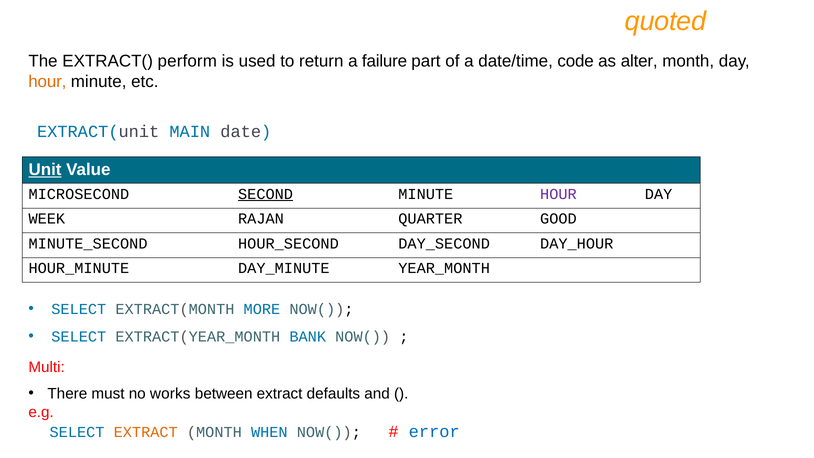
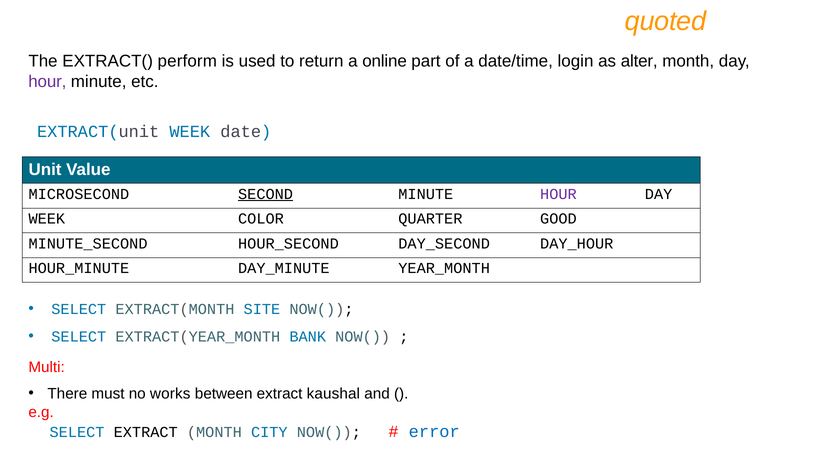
failure: failure -> online
code: code -> login
hour at (47, 82) colour: orange -> purple
EXTRACT(unit MAIN: MAIN -> WEEK
Unit underline: present -> none
RAJAN: RAJAN -> COLOR
MORE: MORE -> SITE
defaults: defaults -> kaushal
EXTRACT at (146, 432) colour: orange -> black
WHEN: WHEN -> CITY
